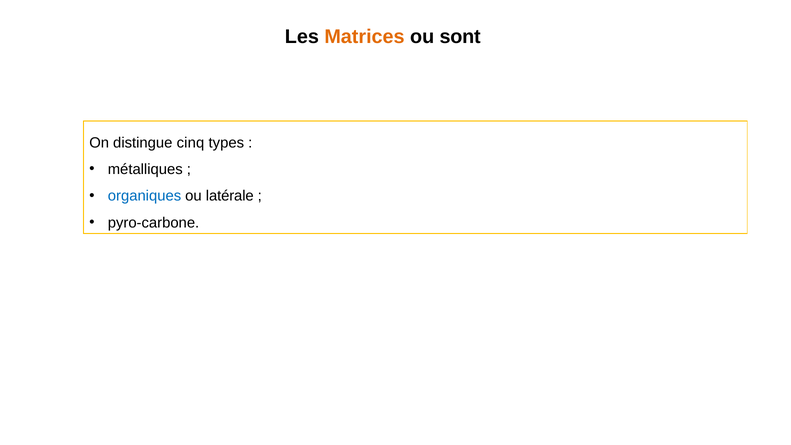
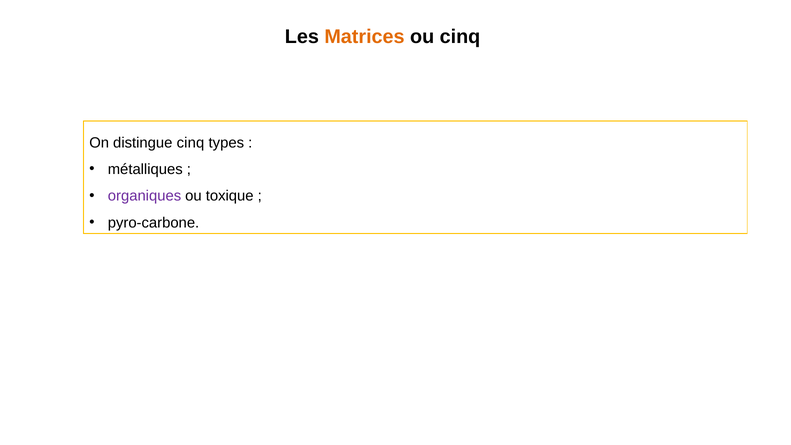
ou sont: sont -> cinq
organiques colour: blue -> purple
latérale: latérale -> toxique
